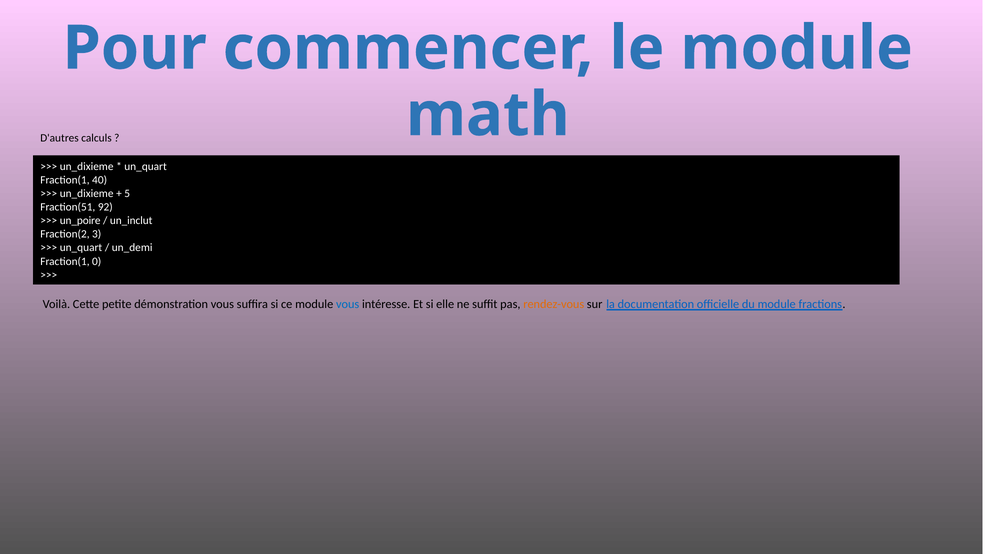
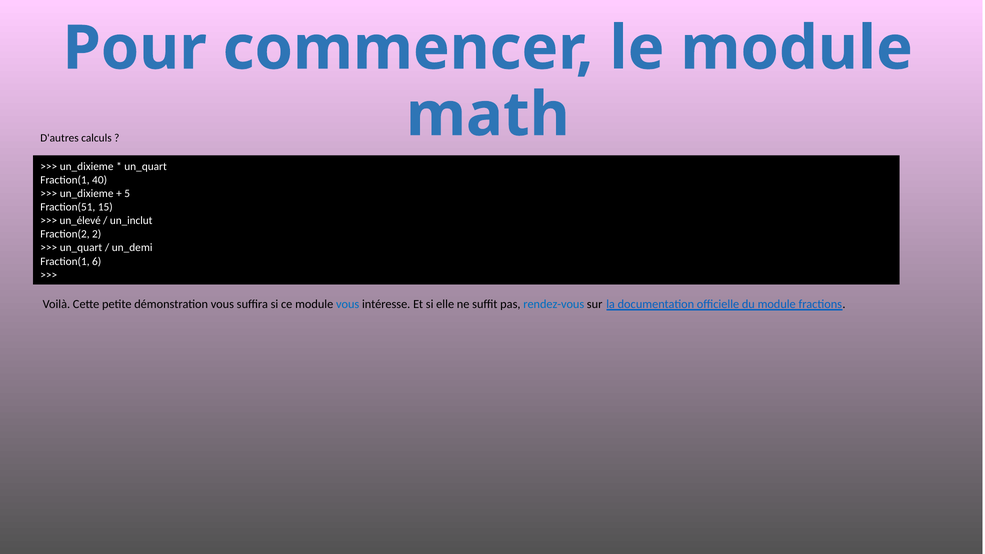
92: 92 -> 15
un_poire: un_poire -> un_élevé
3: 3 -> 2
0: 0 -> 6
rendez-vous colour: orange -> blue
